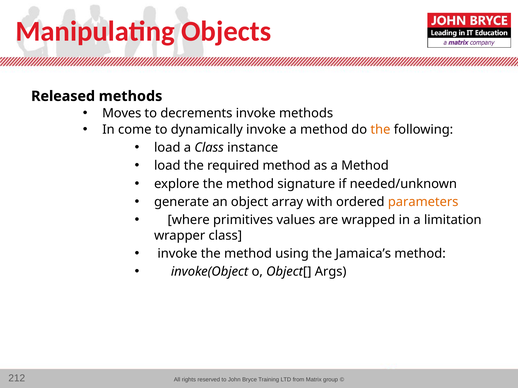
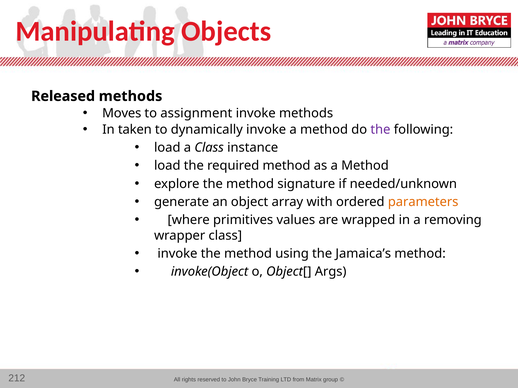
decrements: decrements -> assignment
come: come -> taken
the at (380, 130) colour: orange -> purple
limitation: limitation -> removing
